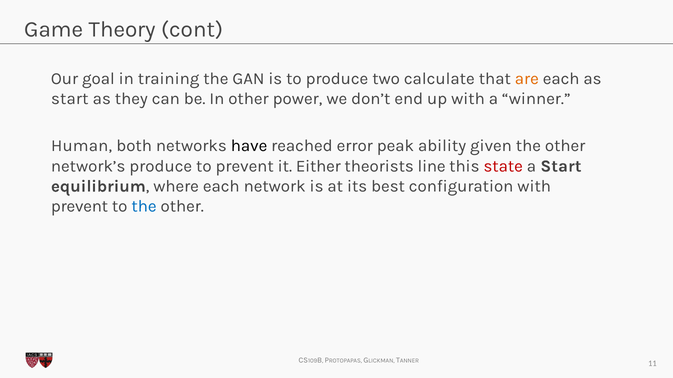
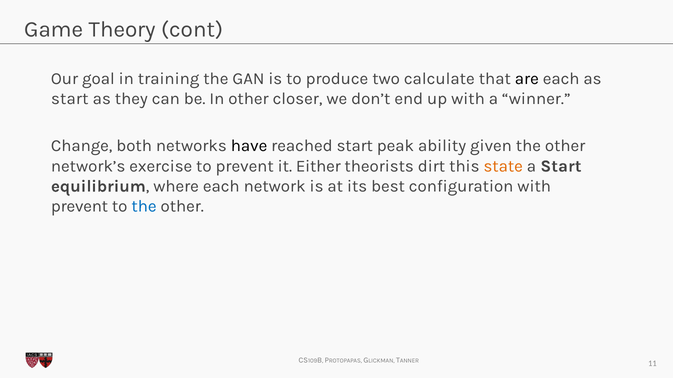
are colour: orange -> black
power: power -> closer
Human: Human -> Change
reached error: error -> start
network’s produce: produce -> exercise
line: line -> dirt
state colour: red -> orange
